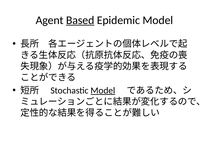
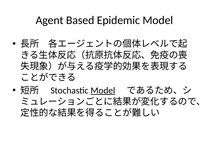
Based underline: present -> none
